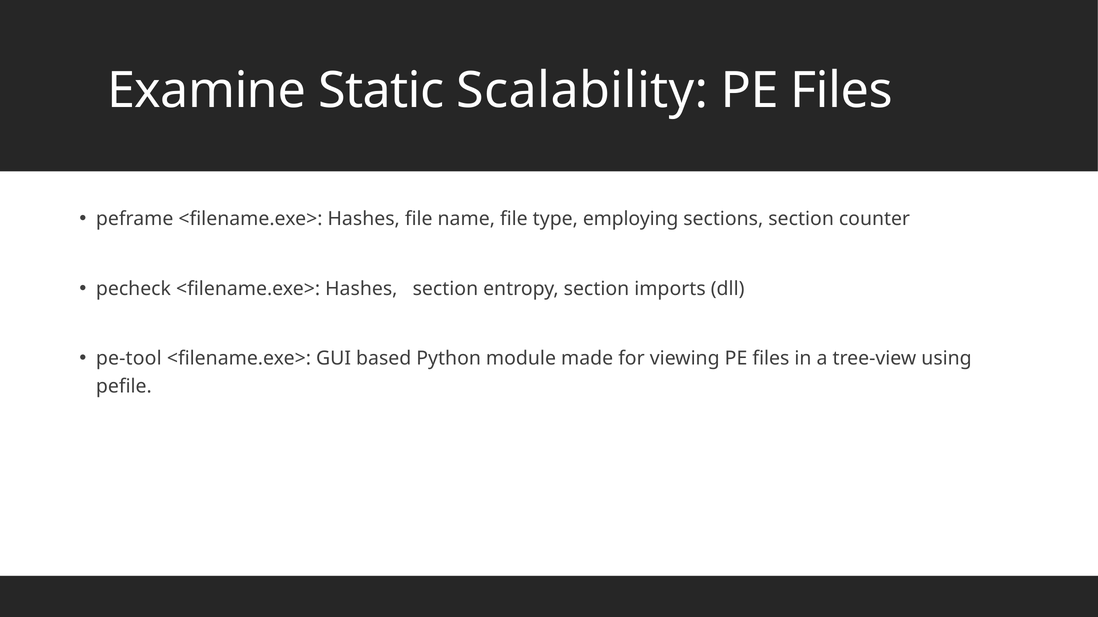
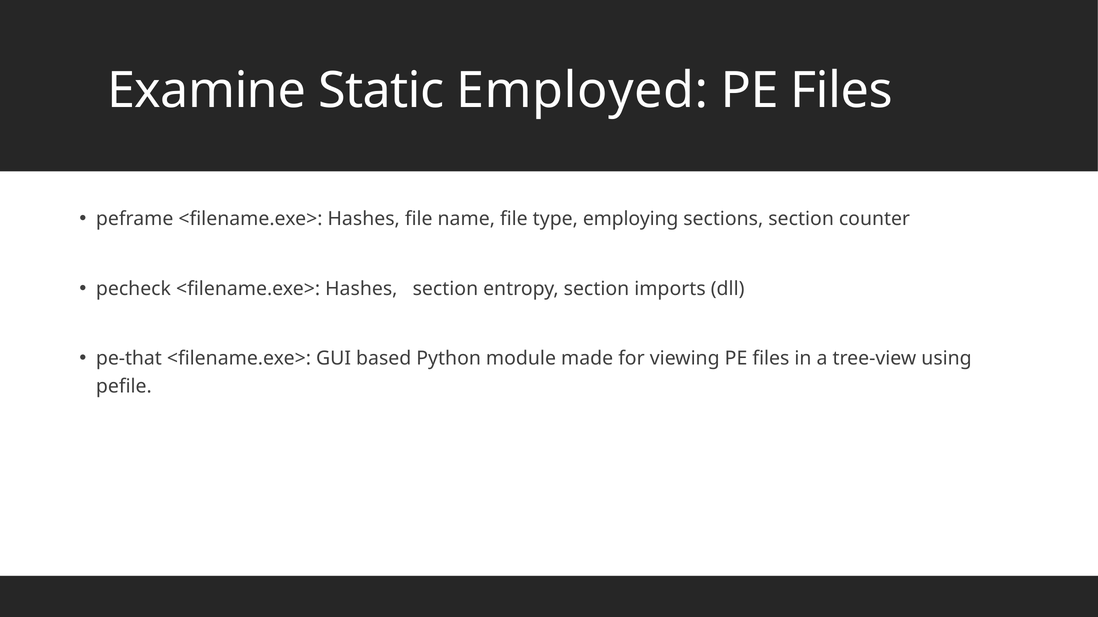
Scalability: Scalability -> Employed
pe-tool: pe-tool -> pe-that
